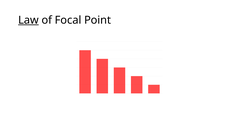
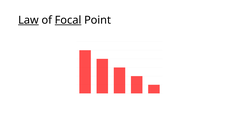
Focal underline: none -> present
